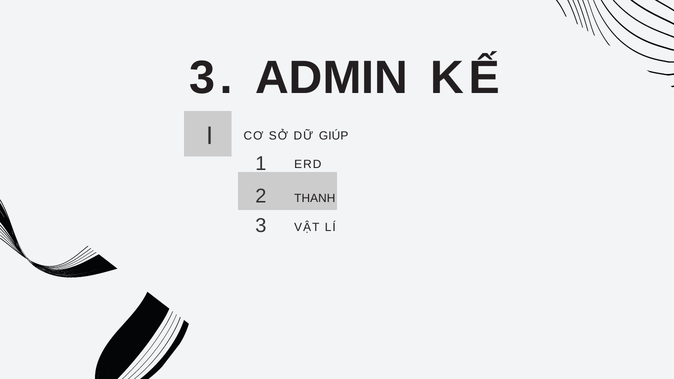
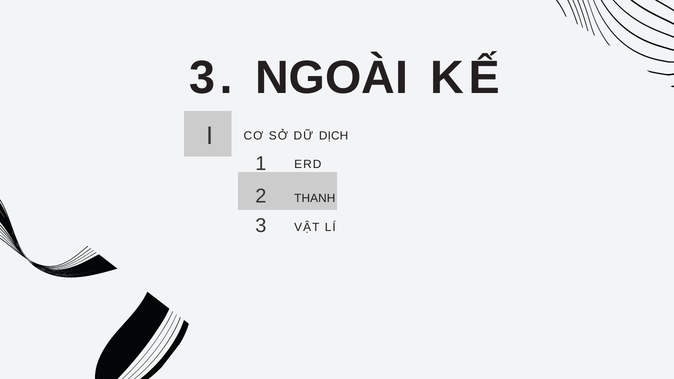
ADMIN: ADMIN -> NGOÀI
GIÚP: GIÚP -> DỊCH
